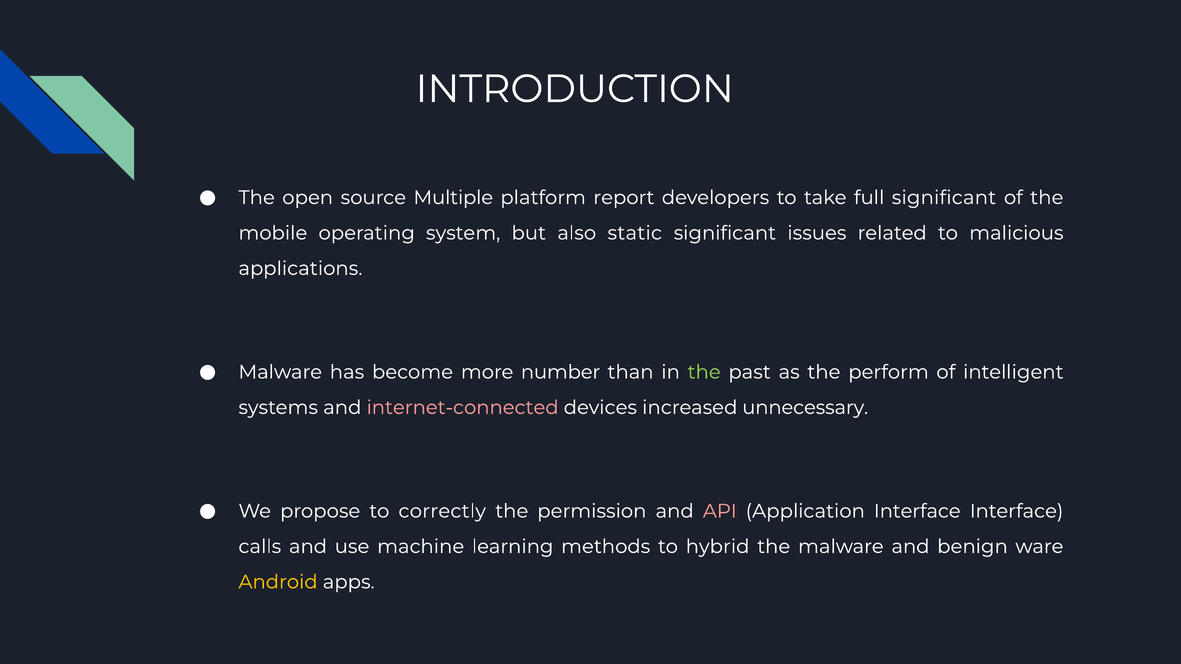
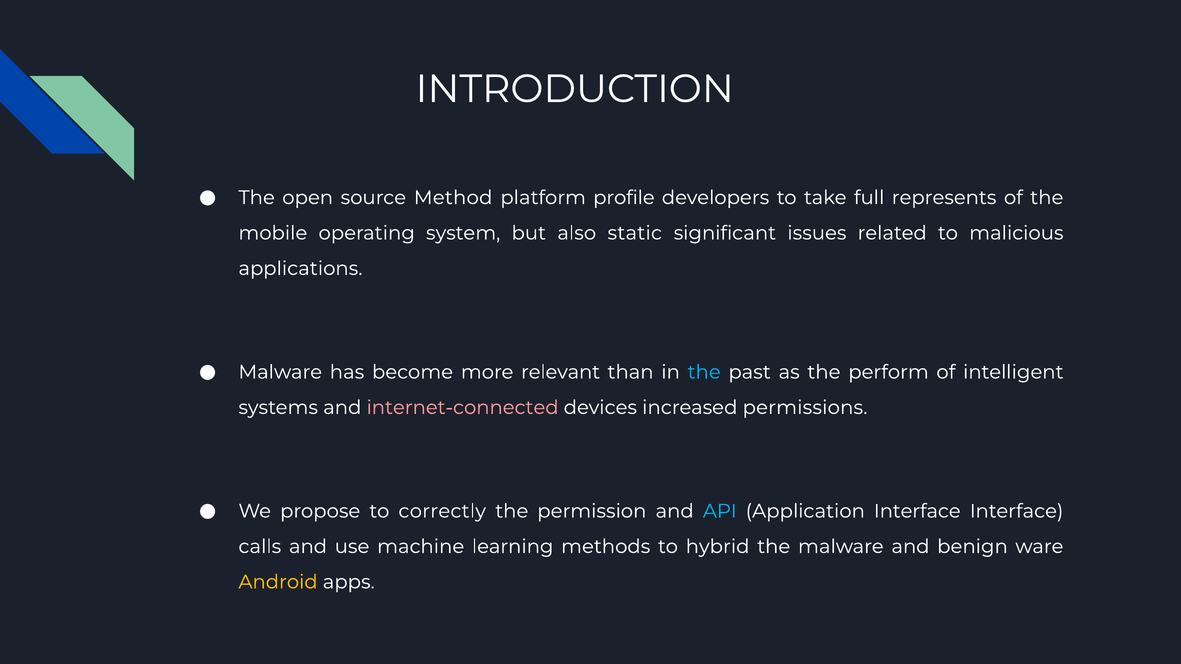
Multiple: Multiple -> Method
report: report -> profile
full significant: significant -> represents
number: number -> relevant
the at (704, 372) colour: light green -> light blue
unnecessary: unnecessary -> permissions
API colour: pink -> light blue
